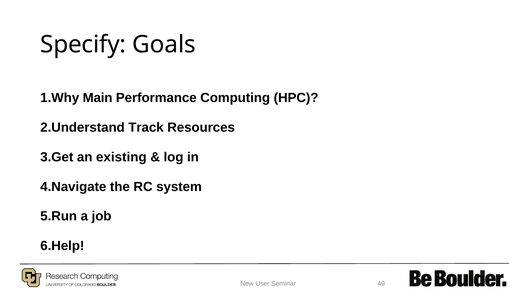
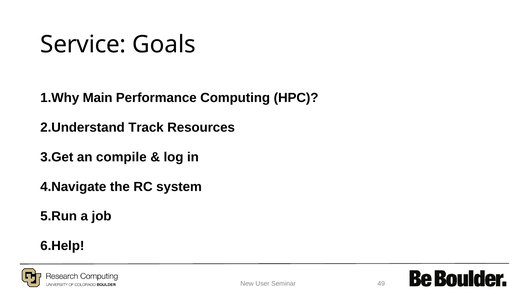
Specify: Specify -> Service
existing: existing -> compile
